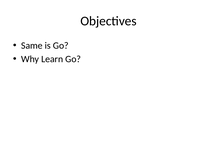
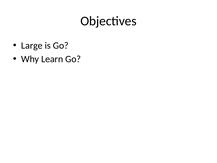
Same: Same -> Large
